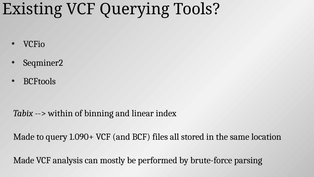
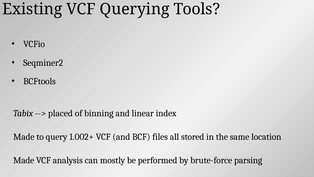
within: within -> placed
1.090+: 1.090+ -> 1.002+
